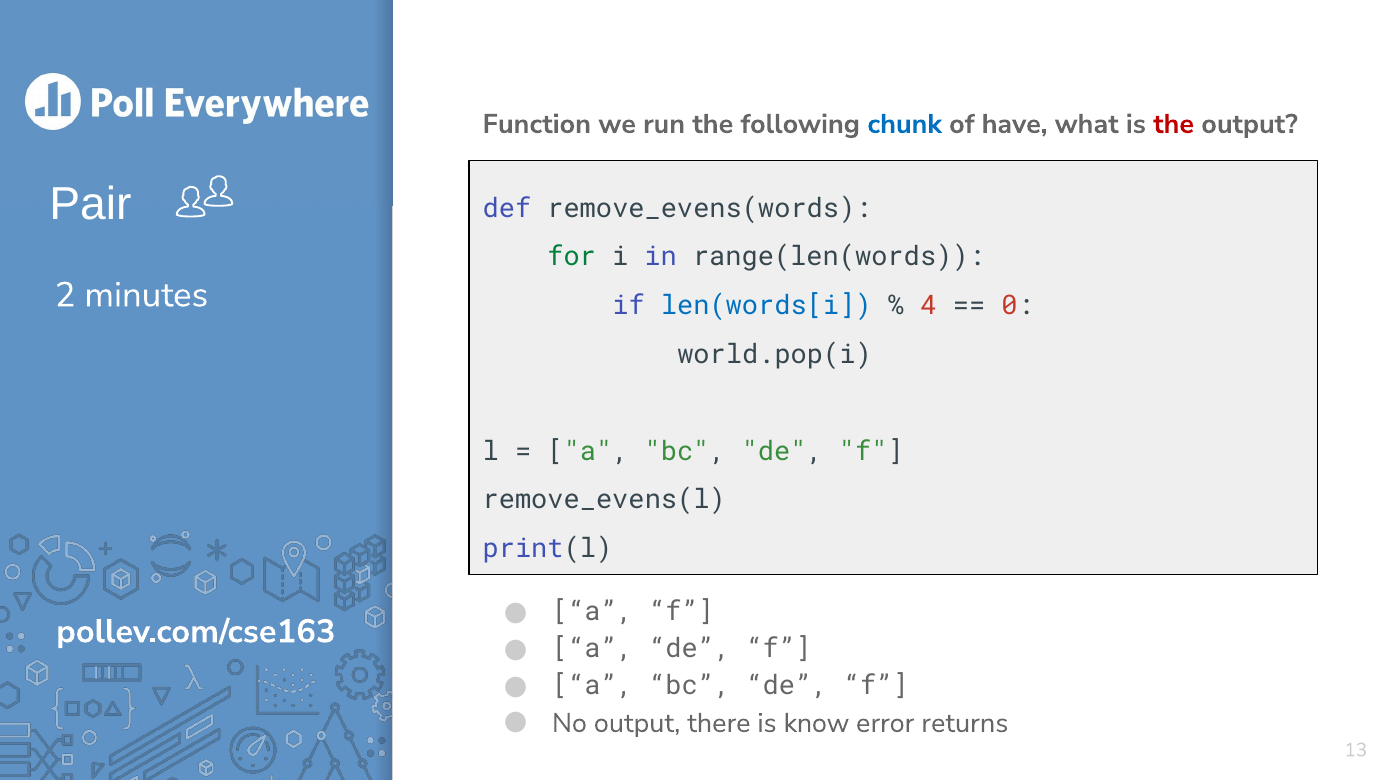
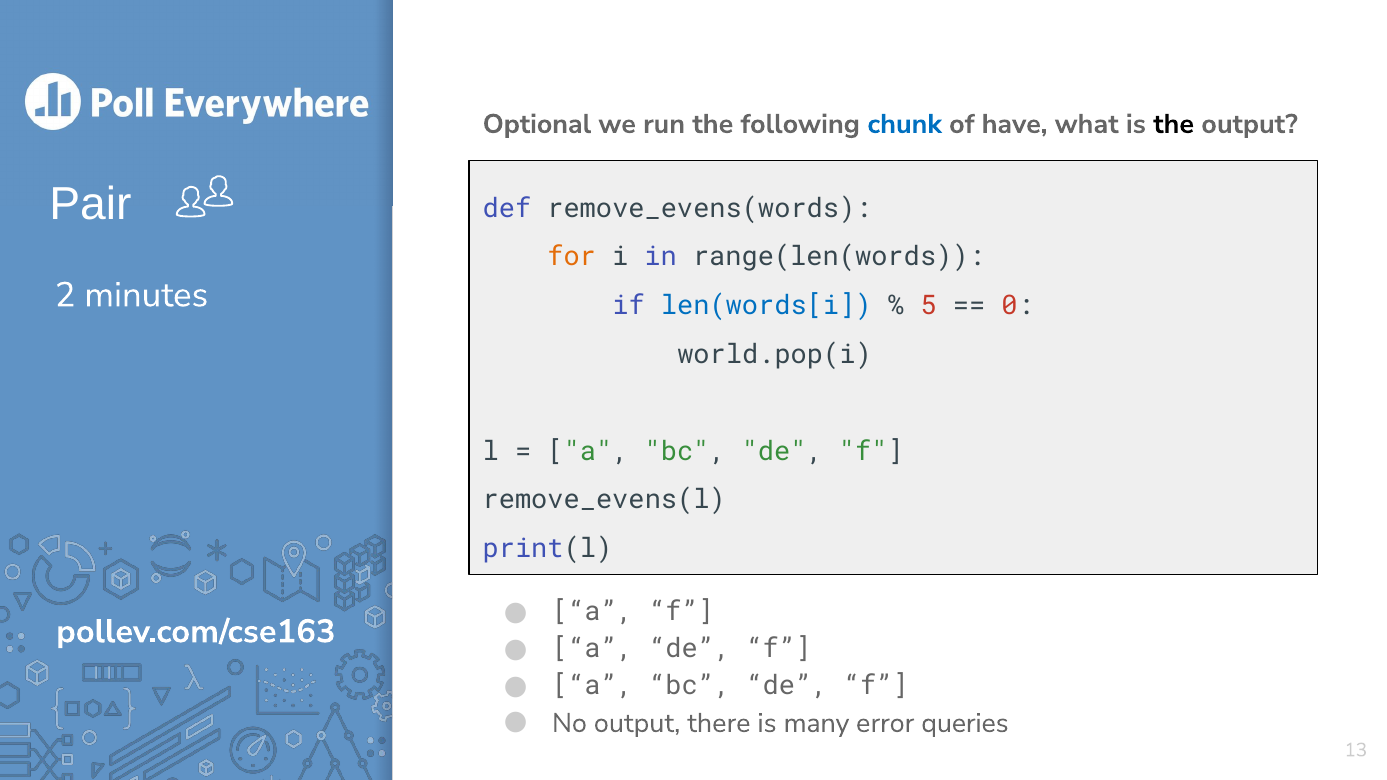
Function: Function -> Optional
the at (1174, 124) colour: red -> black
for colour: green -> orange
4: 4 -> 5
know: know -> many
returns: returns -> queries
